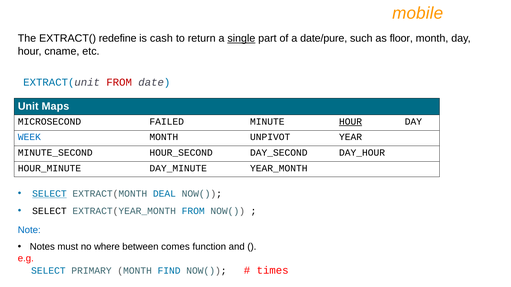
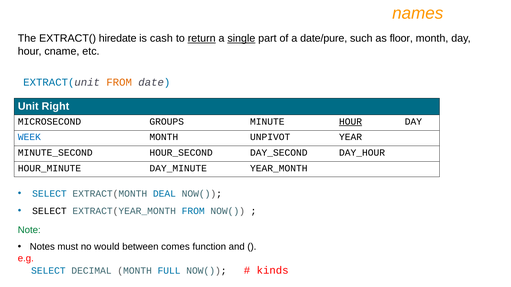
mobile: mobile -> names
redefine: redefine -> hiredate
return underline: none -> present
FROM at (119, 83) colour: red -> orange
Maps: Maps -> Right
FAILED: FAILED -> GROUPS
SELECT at (49, 194) underline: present -> none
Note colour: blue -> green
where: where -> would
PRIMARY: PRIMARY -> DECIMAL
FIND: FIND -> FULL
times: times -> kinds
